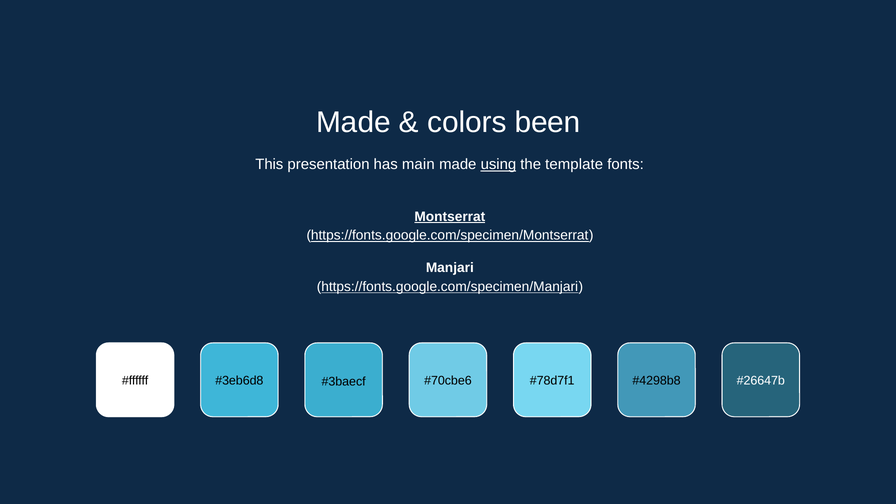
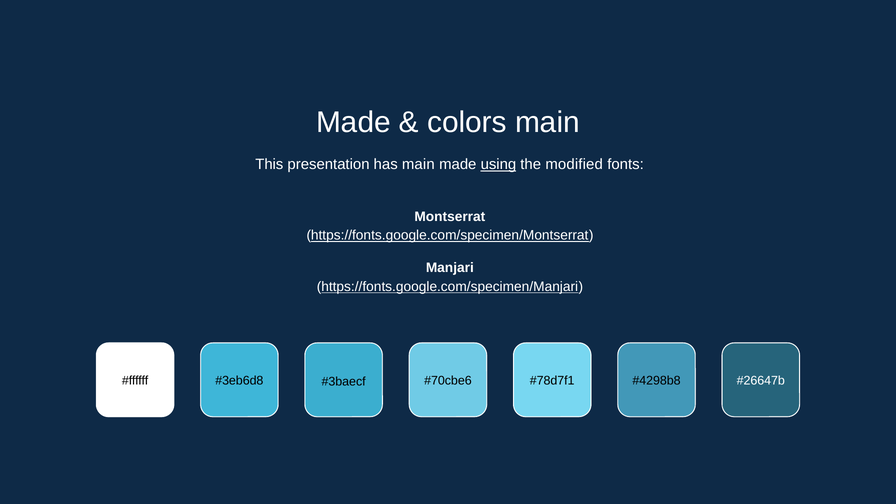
colors been: been -> main
template: template -> modified
Montserrat underline: present -> none
